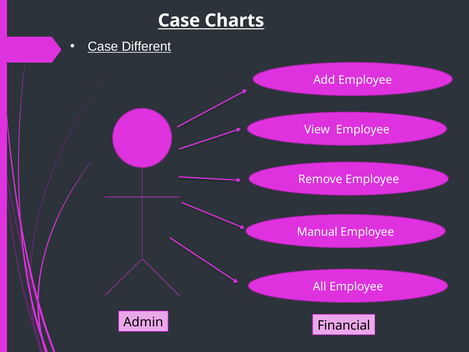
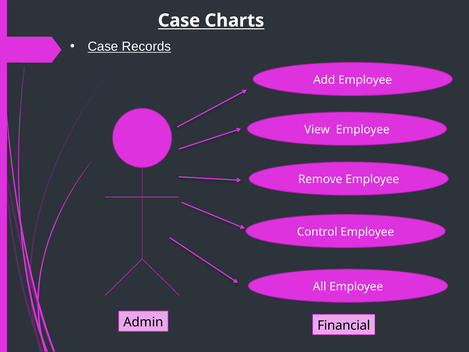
Different: Different -> Records
Manual: Manual -> Control
